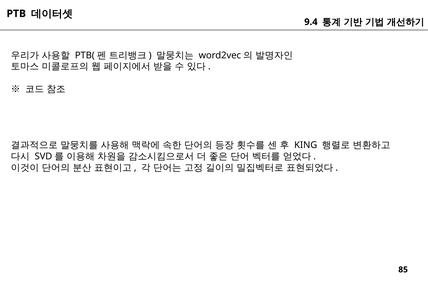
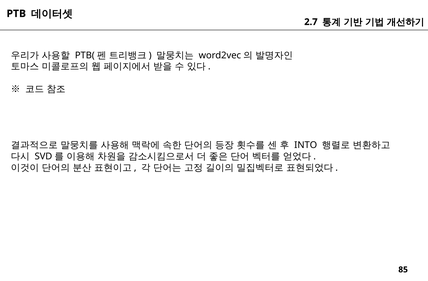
9.4: 9.4 -> 2.7
KING: KING -> INTO
